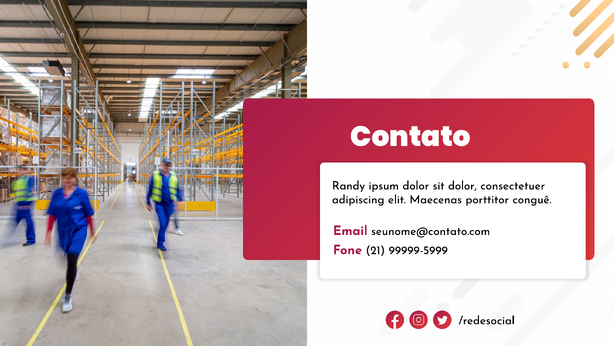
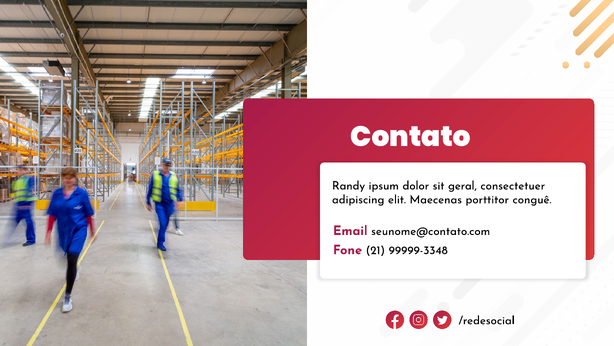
sit dolor: dolor -> geral
99999-5999: 99999-5999 -> 99999-3348
